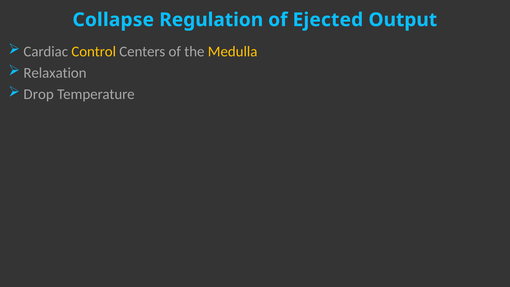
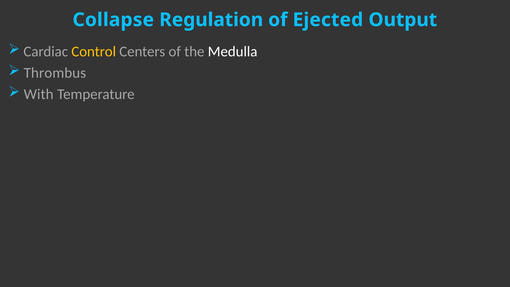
Medulla colour: yellow -> white
Relaxation: Relaxation -> Thrombus
Drop: Drop -> With
